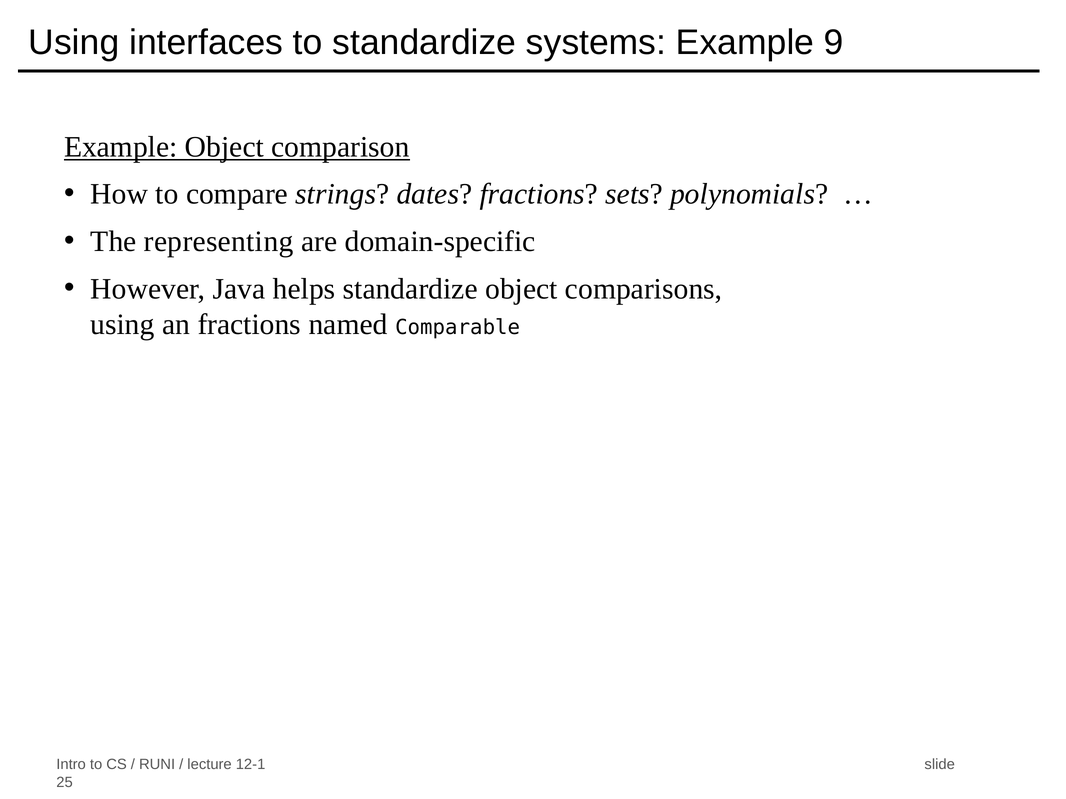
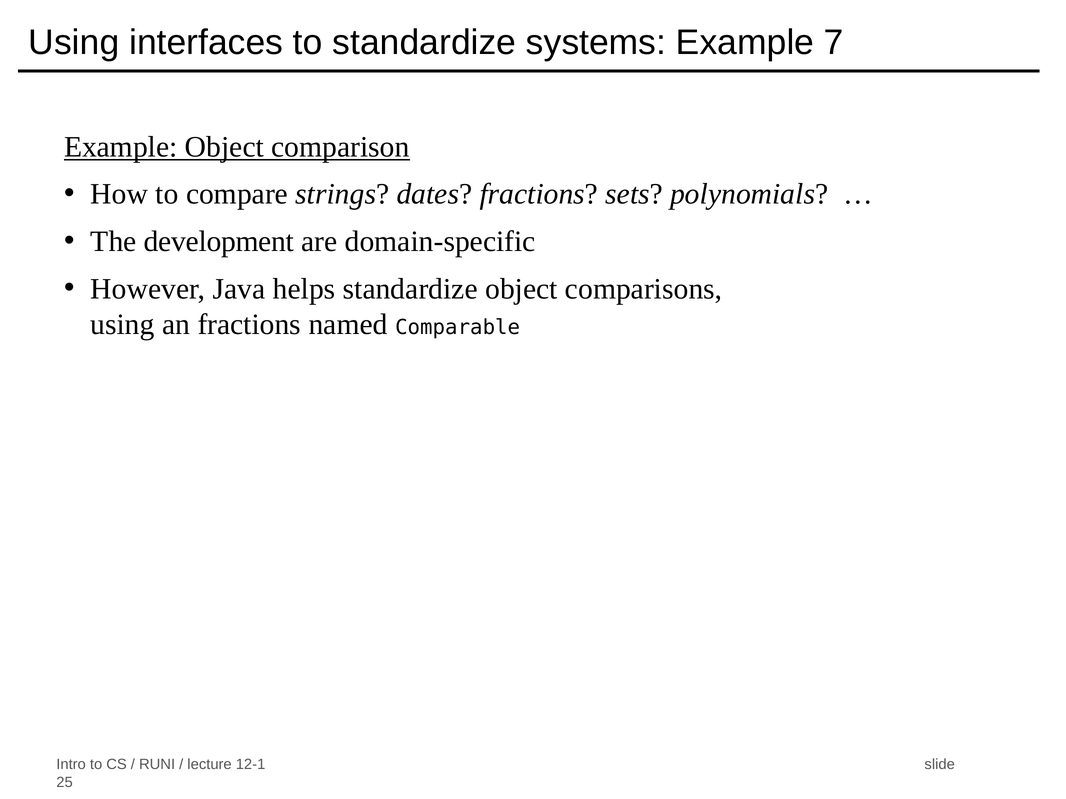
9: 9 -> 7
representing: representing -> development
